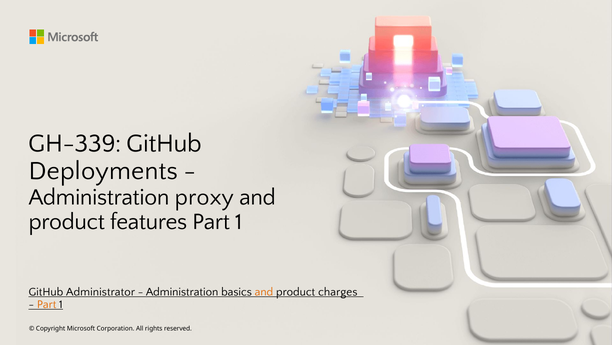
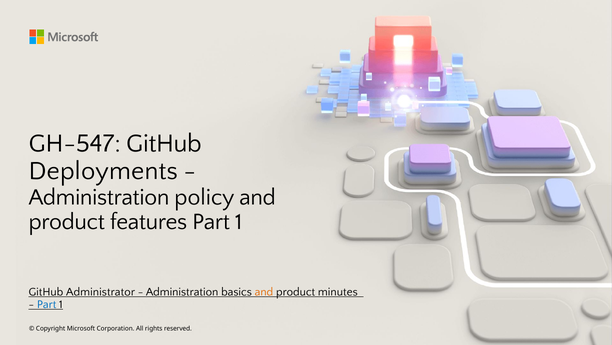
GH-339: GH-339 -> GH-547
proxy: proxy -> policy
charges: charges -> minutes
Part at (47, 304) colour: orange -> blue
